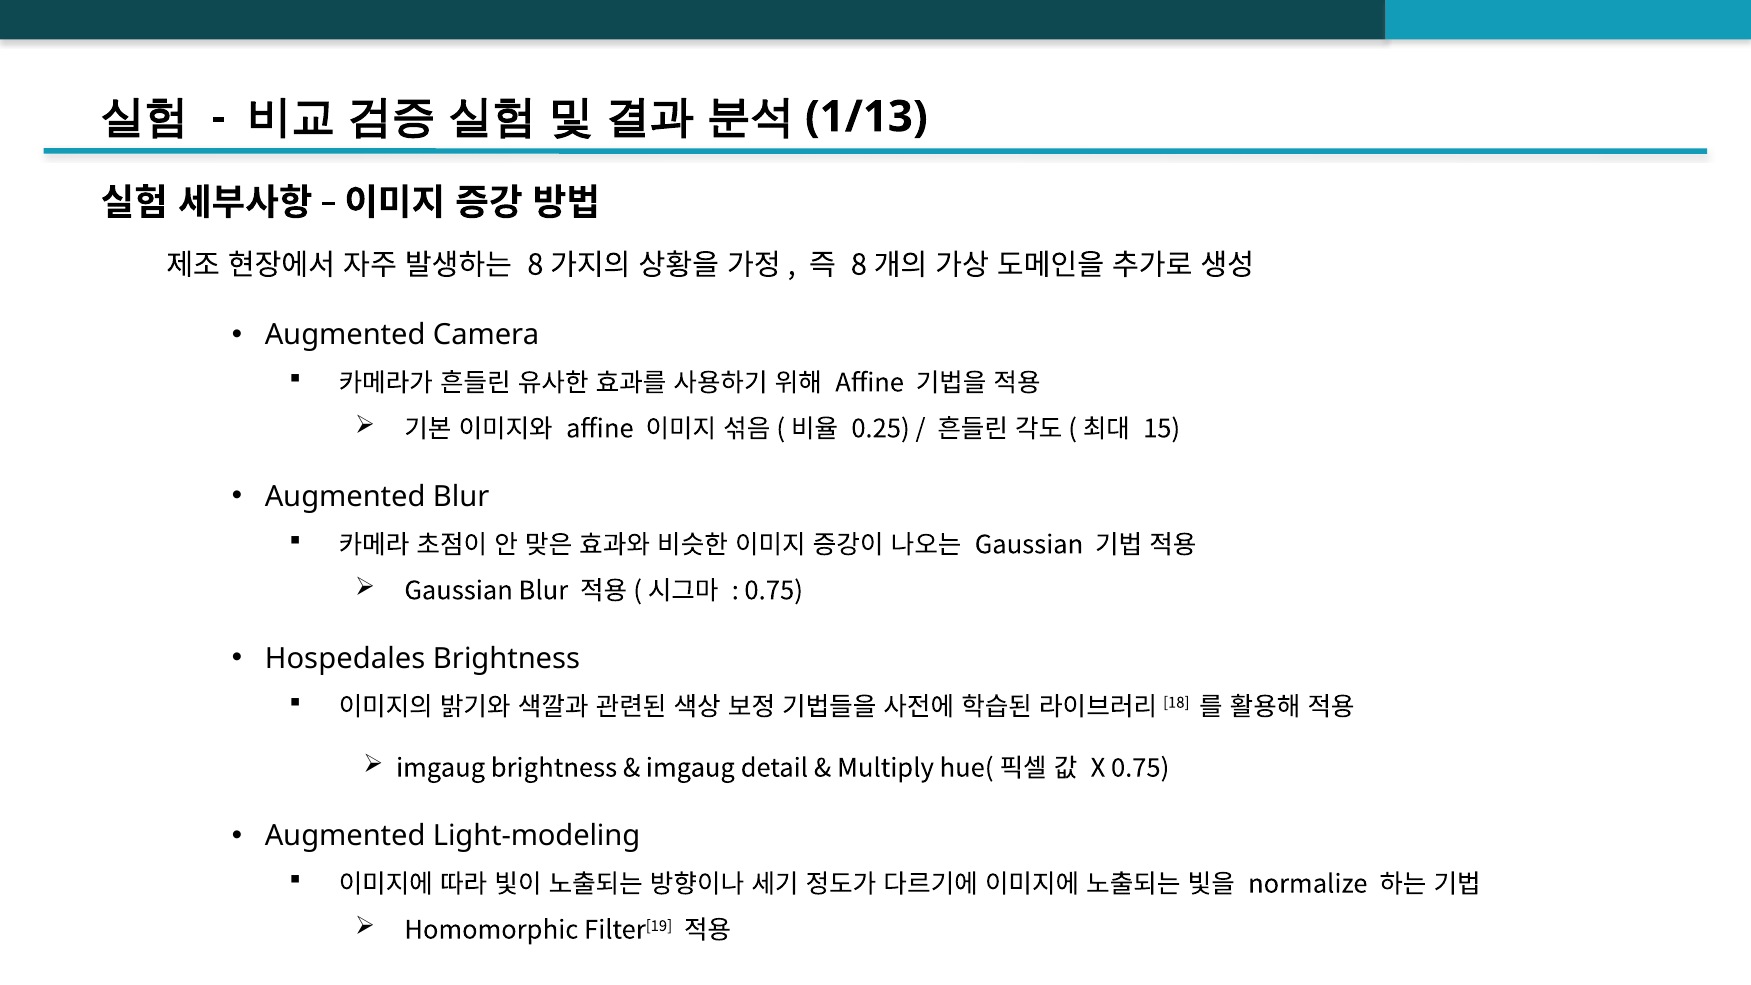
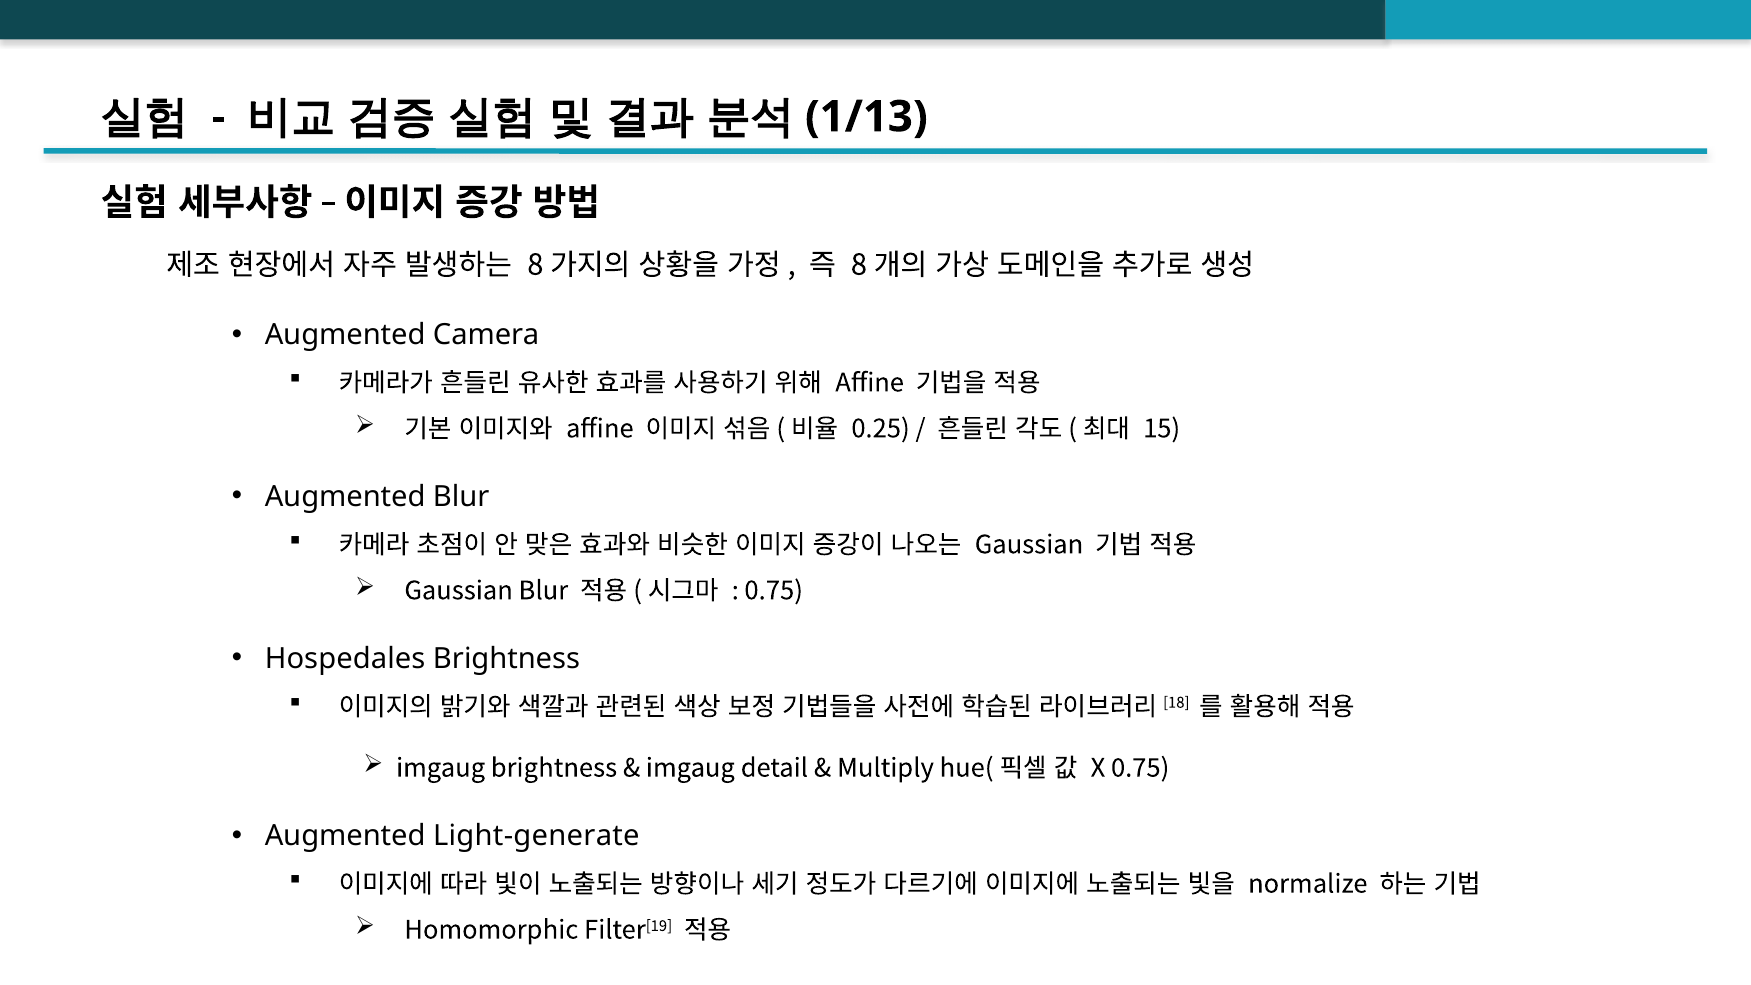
Light-modeling: Light-modeling -> Light-generate
